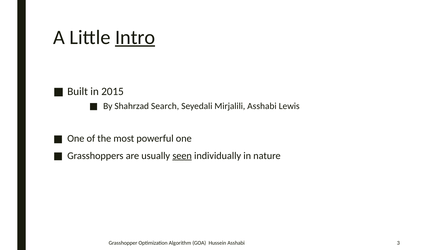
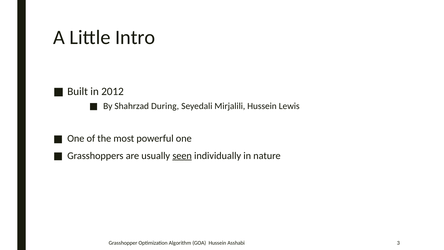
Intro underline: present -> none
2015: 2015 -> 2012
Search: Search -> During
Mirjalili Asshabi: Asshabi -> Hussein
